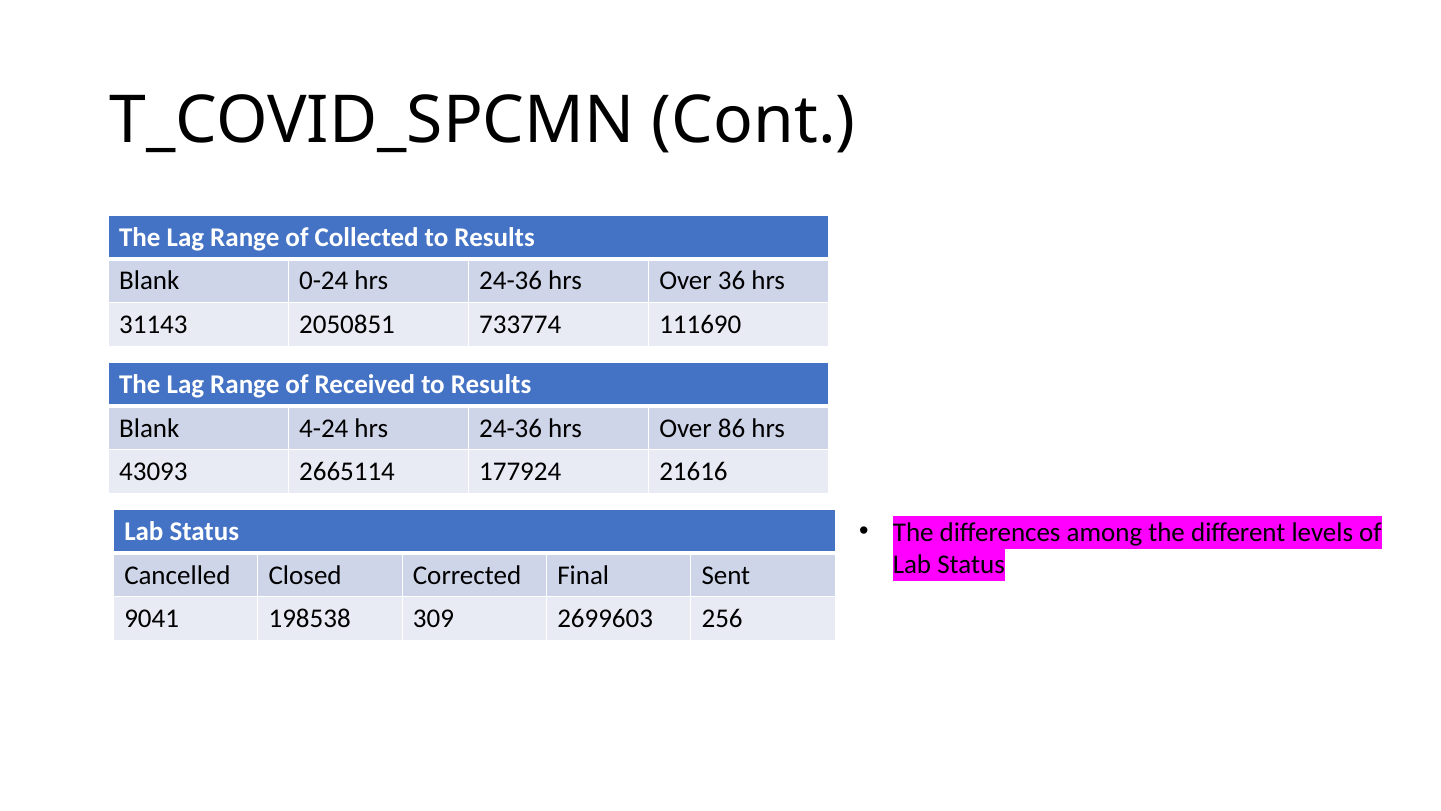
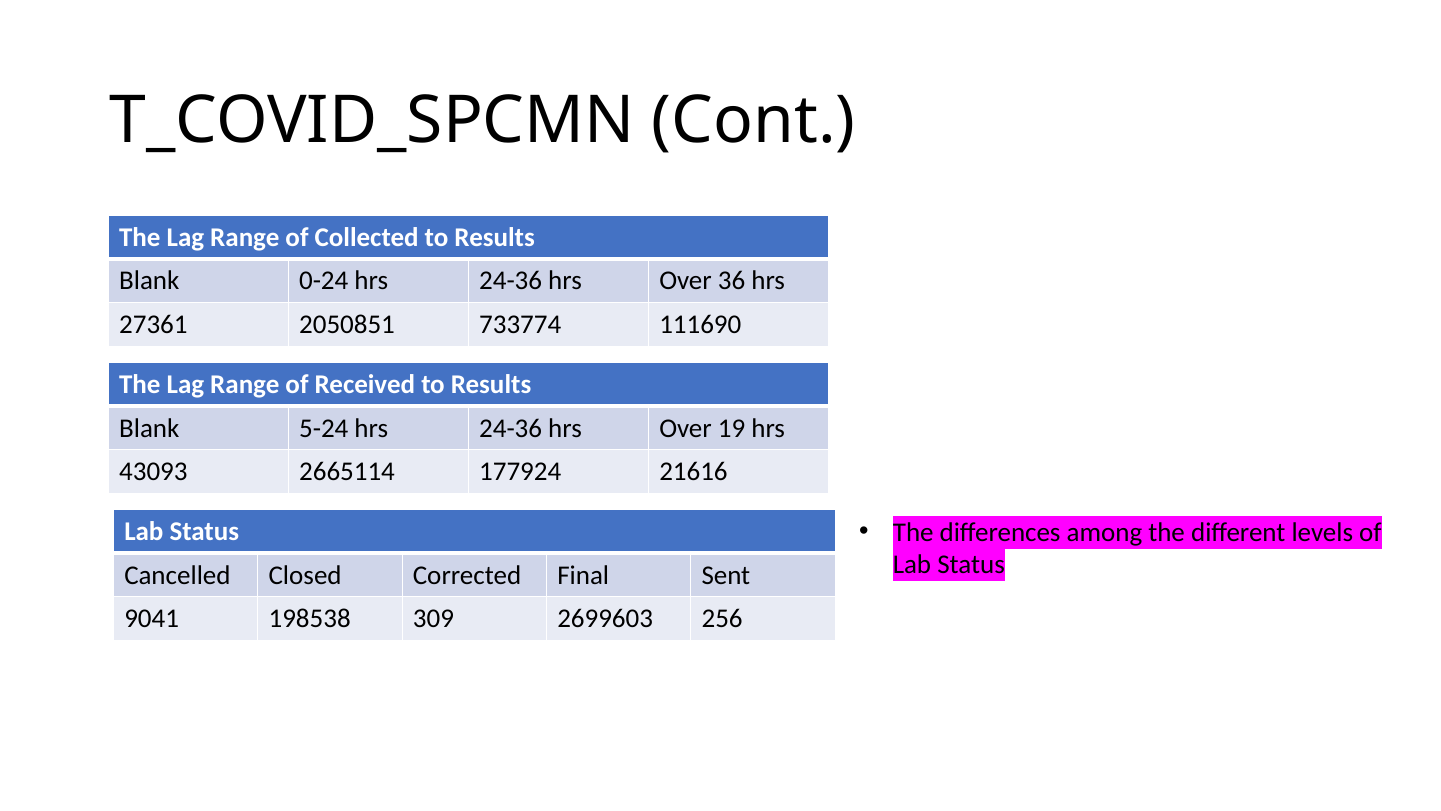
31143: 31143 -> 27361
4-24: 4-24 -> 5-24
86: 86 -> 19
